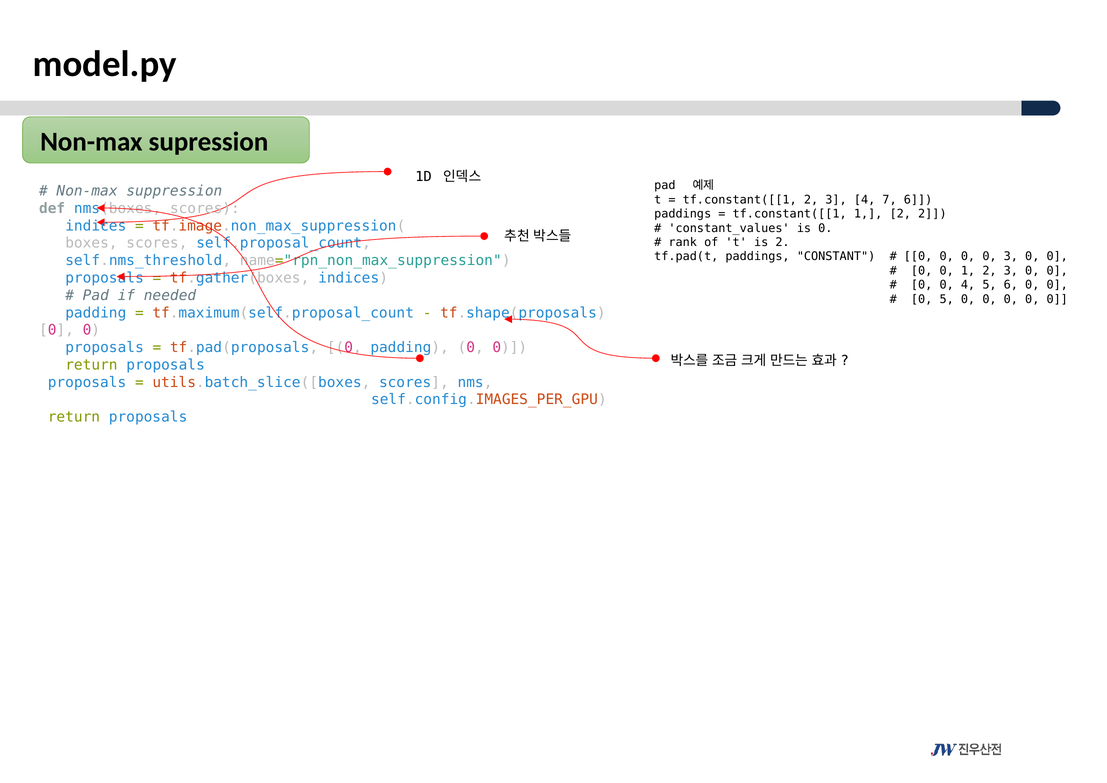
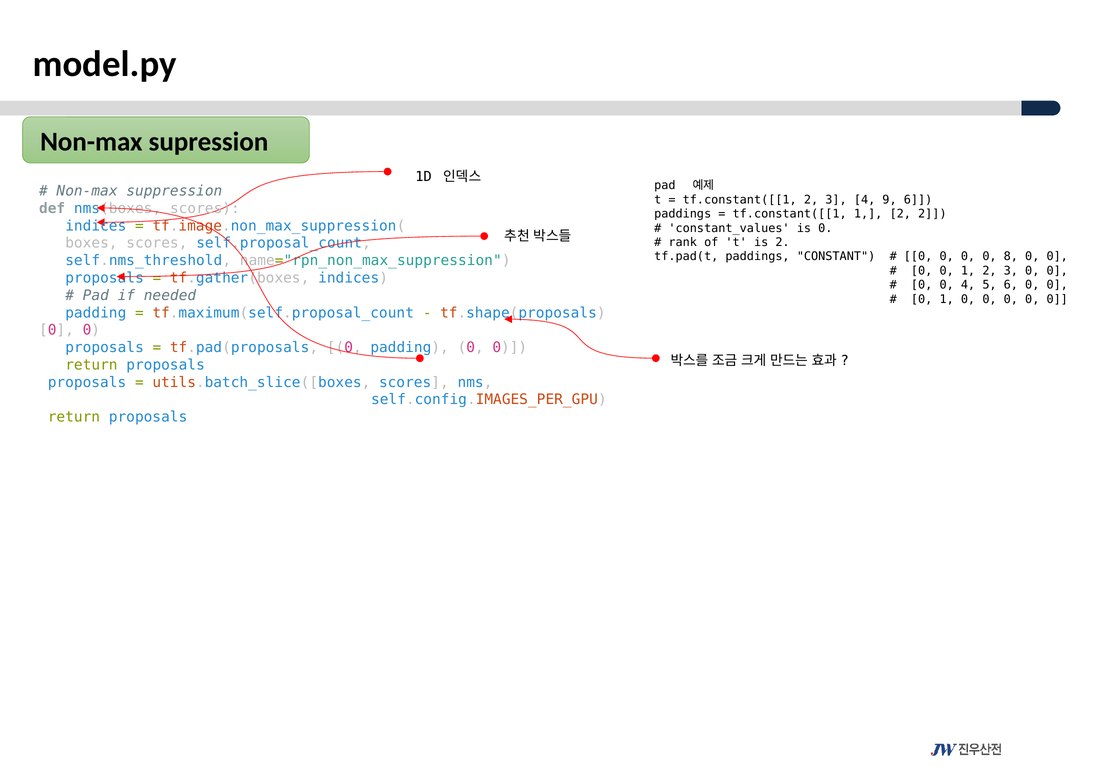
7: 7 -> 9
0 3: 3 -> 8
5 at (947, 299): 5 -> 1
